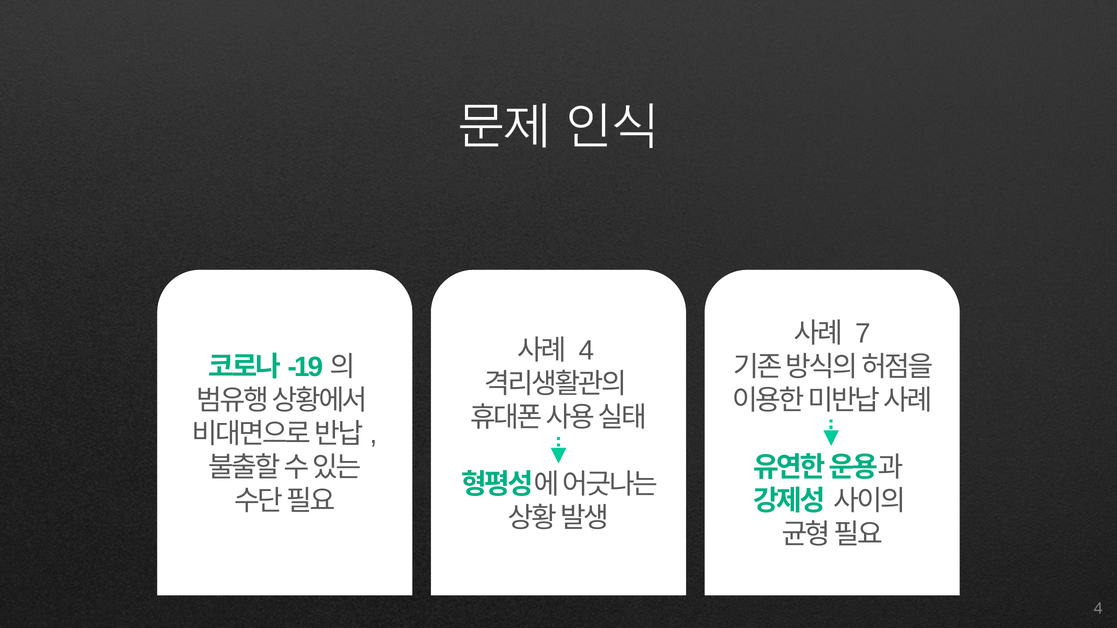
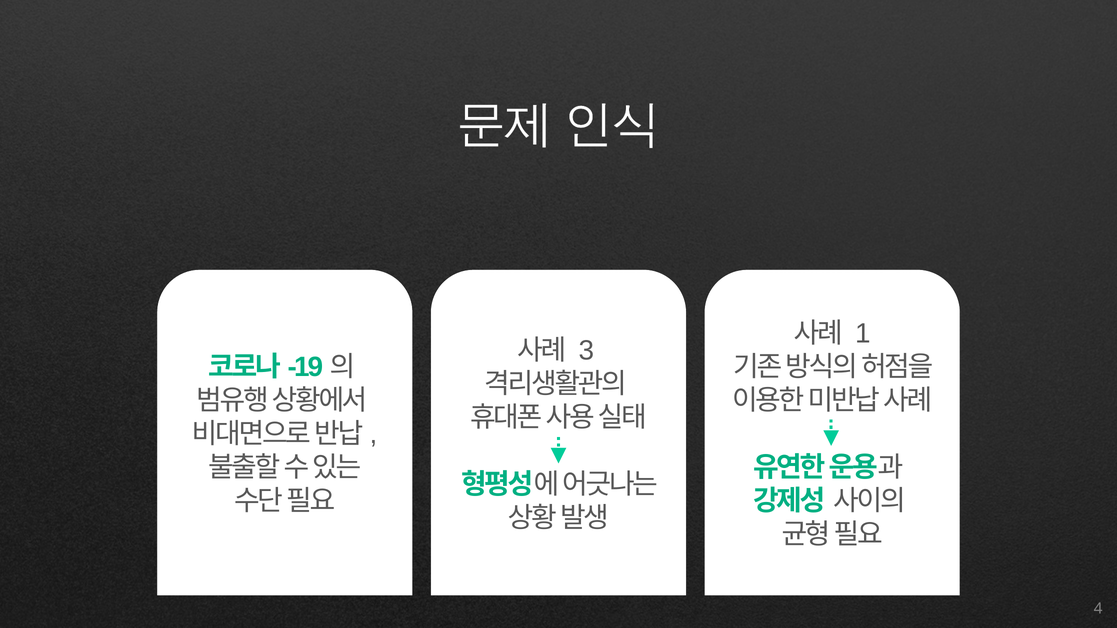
7: 7 -> 1
4 at (586, 351): 4 -> 3
